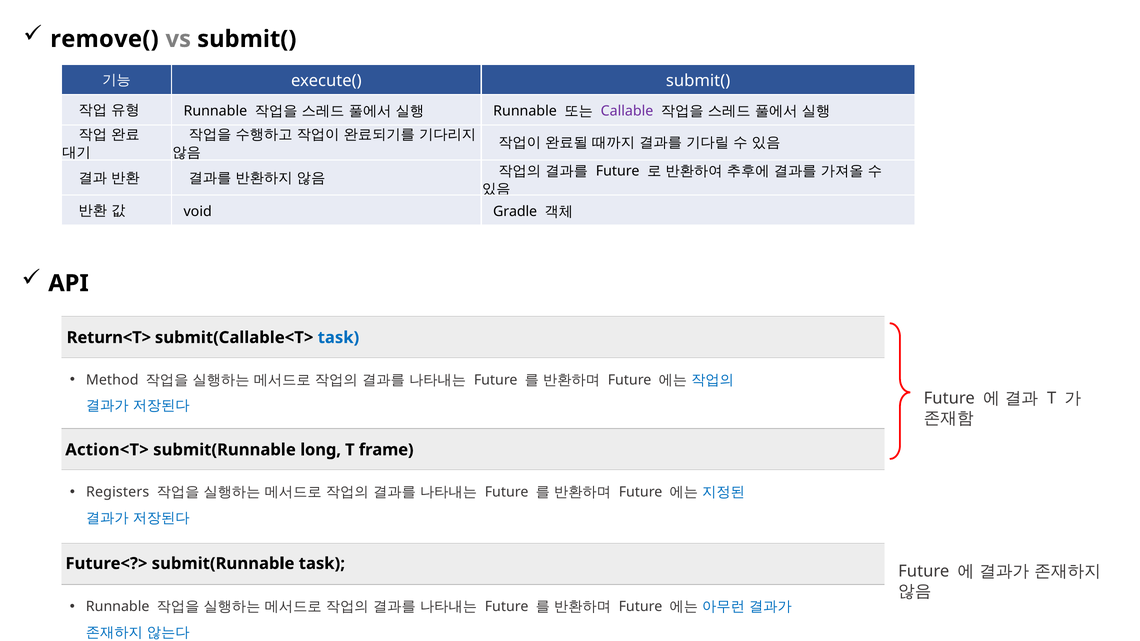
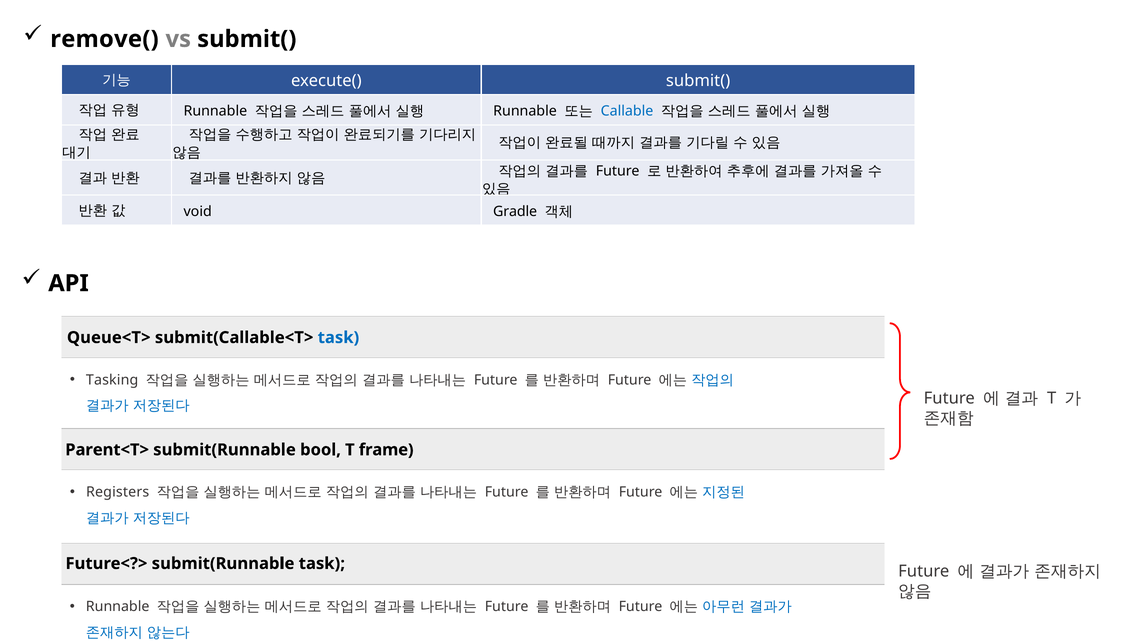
Callable colour: purple -> blue
Return<T>: Return<T> -> Queue<T>
Method: Method -> Tasking
Action<T>: Action<T> -> Parent<T>
long: long -> bool
